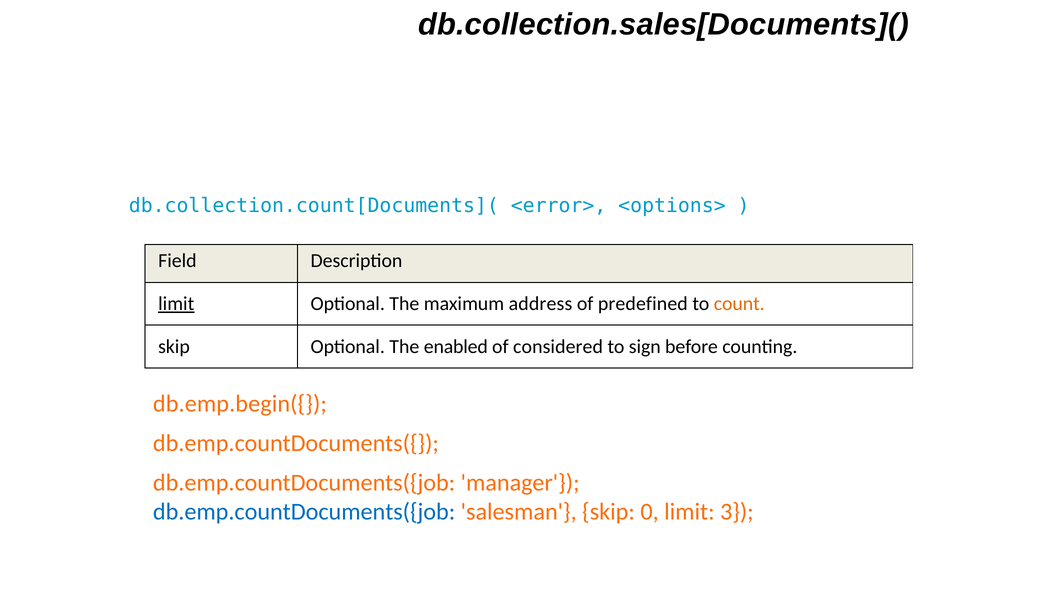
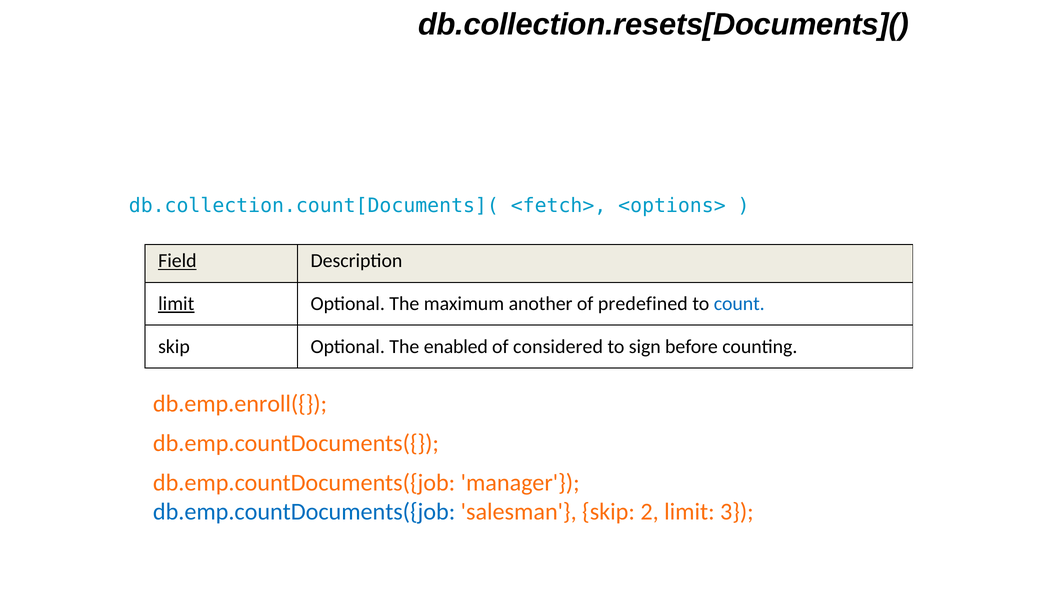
db.collection.sales[Documents](: db.collection.sales[Documents]( -> db.collection.resets[Documents](
<error>: <error> -> <fetch>
Field underline: none -> present
address: address -> another
count colour: orange -> blue
db.emp.begin({: db.emp.begin({ -> db.emp.enroll({
0: 0 -> 2
